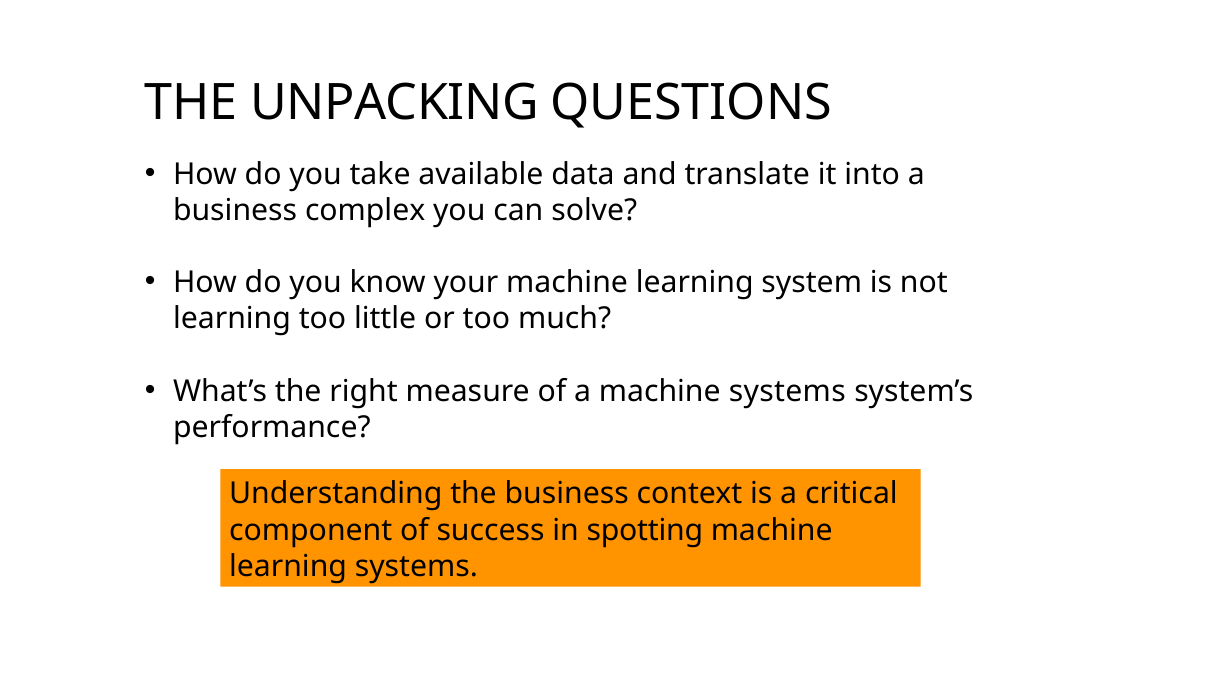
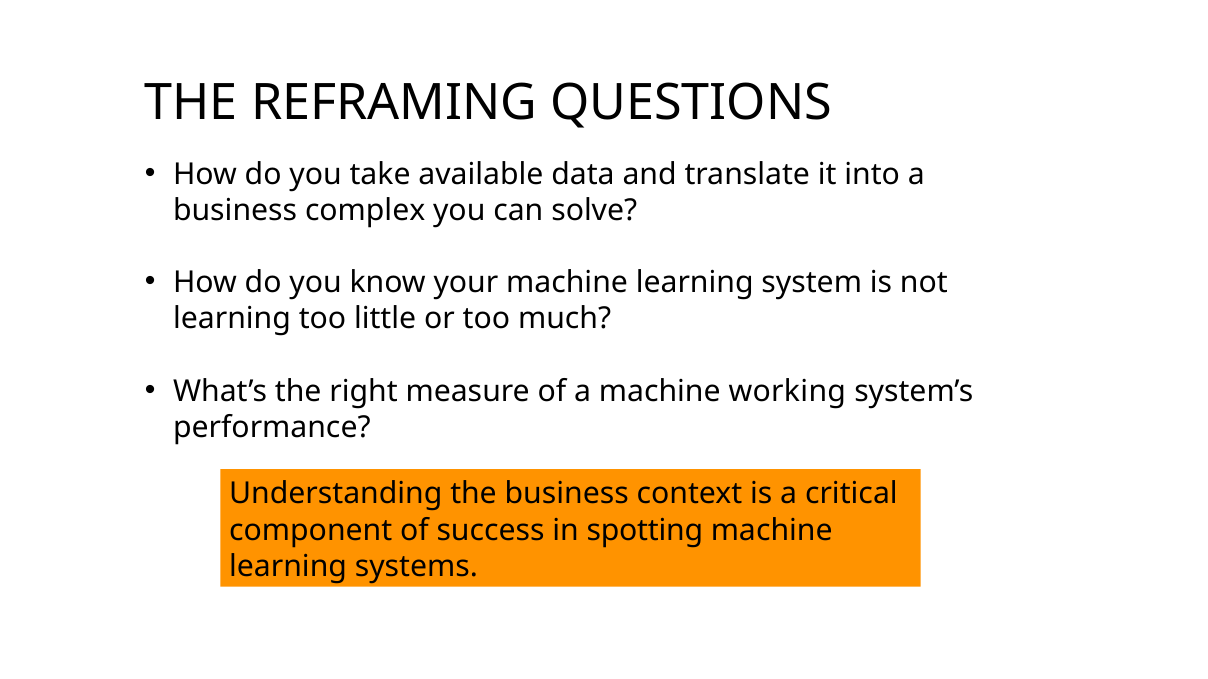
UNPACKING: UNPACKING -> REFRAMING
machine systems: systems -> working
